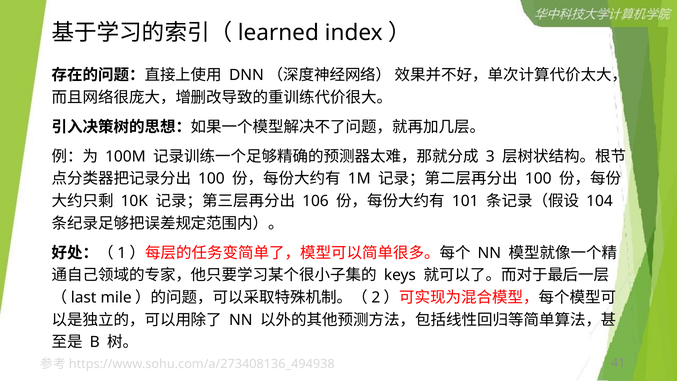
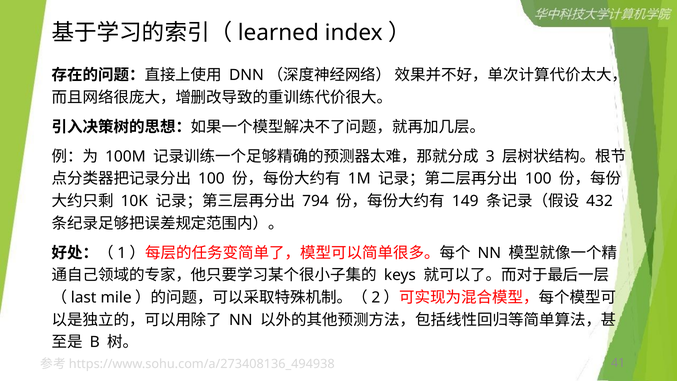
106: 106 -> 794
101: 101 -> 149
104: 104 -> 432
